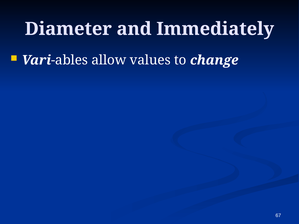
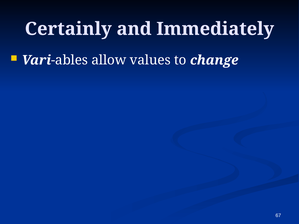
Diameter: Diameter -> Certainly
